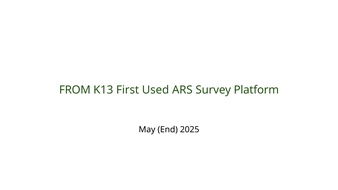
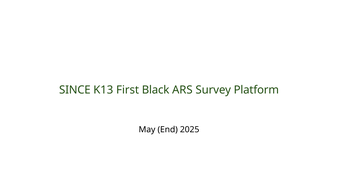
FROM: FROM -> SINCE
Used: Used -> Black
